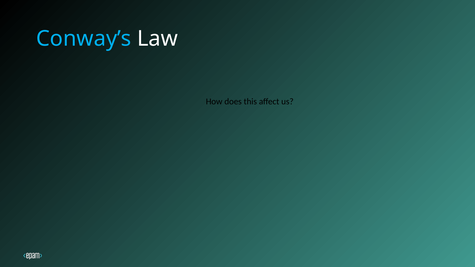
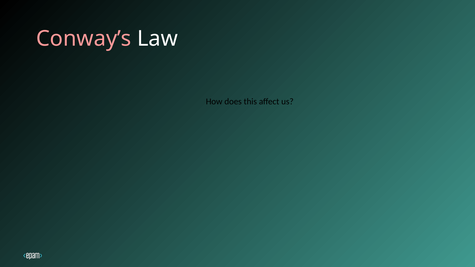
Conway’s colour: light blue -> pink
